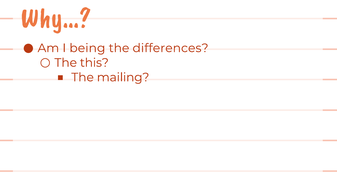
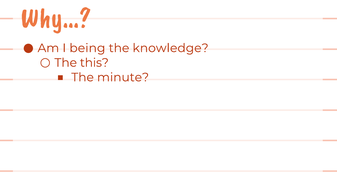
differences: differences -> knowledge
mailing: mailing -> minute
